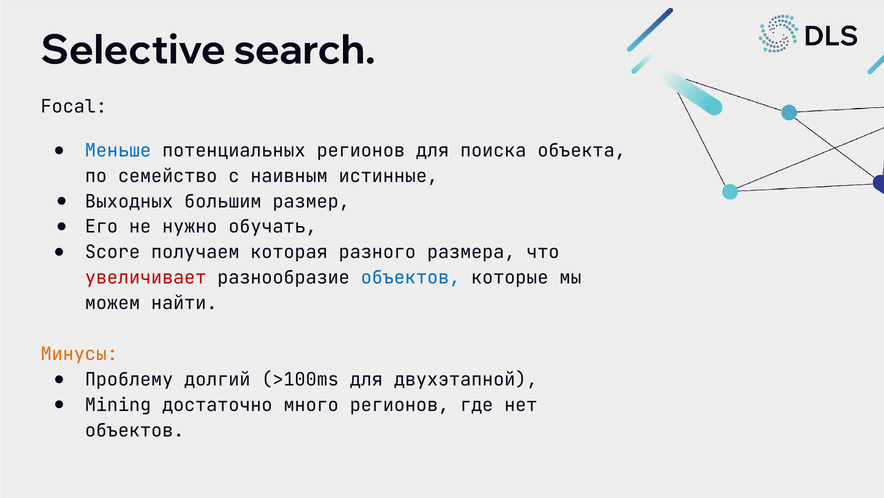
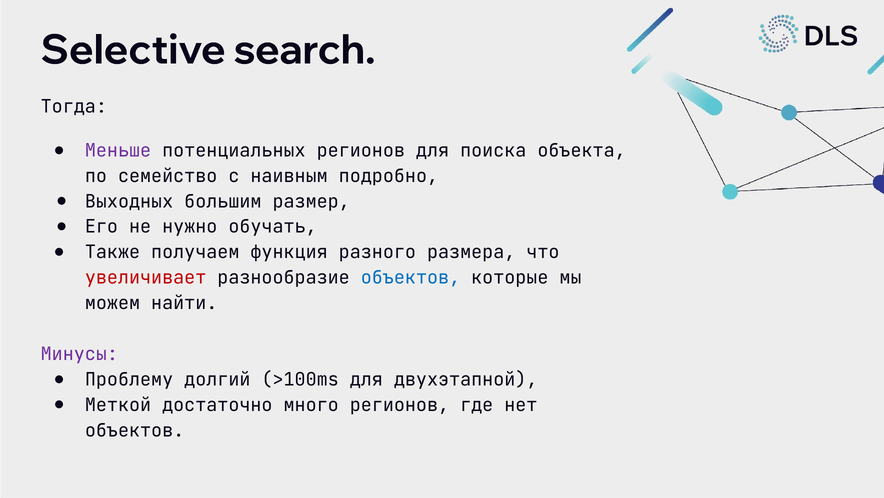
Focal: Focal -> Тогда
Меньше colour: blue -> purple
истинные: истинные -> подробно
Score: Score -> Также
которая: которая -> функция
Минусы colour: orange -> purple
Mining: Mining -> Меткой
